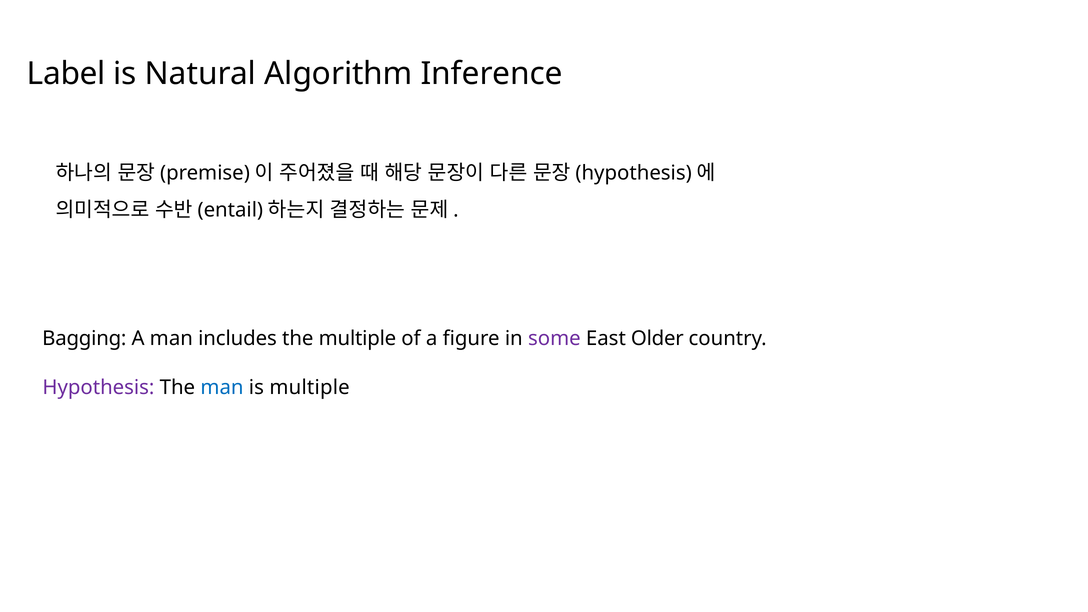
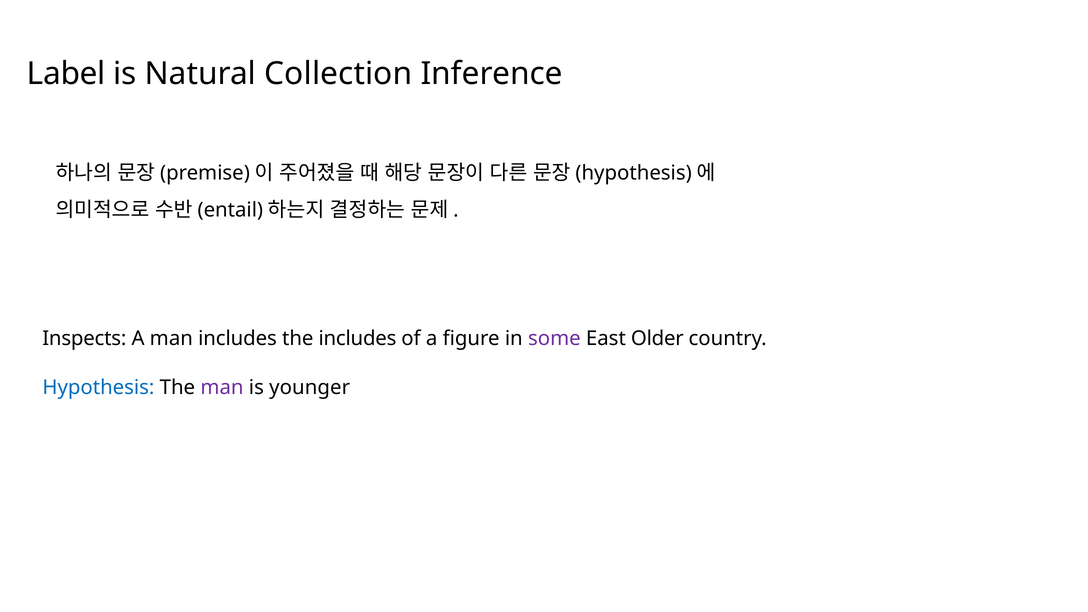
Algorithm: Algorithm -> Collection
Bagging: Bagging -> Inspects
the multiple: multiple -> includes
Hypothesis colour: purple -> blue
man at (222, 387) colour: blue -> purple
is multiple: multiple -> younger
